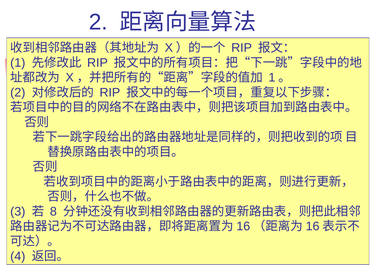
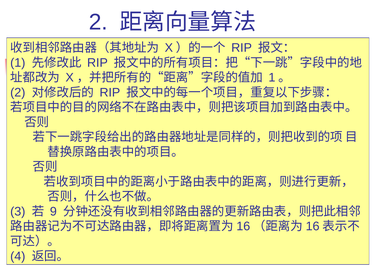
8: 8 -> 9
